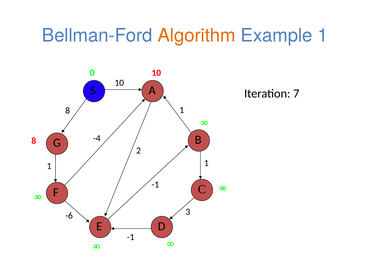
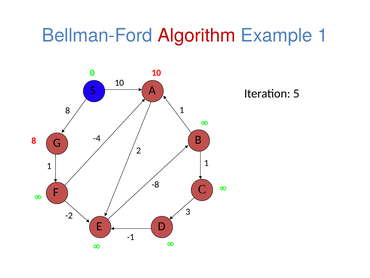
Algorithm colour: orange -> red
7: 7 -> 5
-1 at (155, 184): -1 -> -8
-6: -6 -> -2
